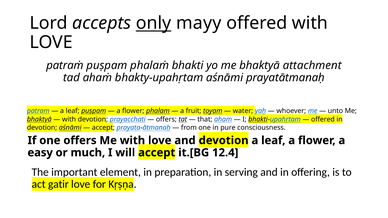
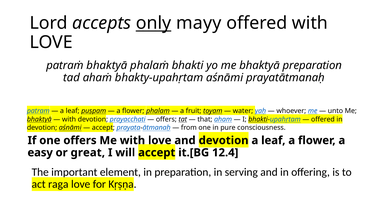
patraṁ puṣpam: puṣpam -> bhaktyā
bhaktyā attachment: attachment -> preparation
much: much -> great
gatir: gatir -> raga
